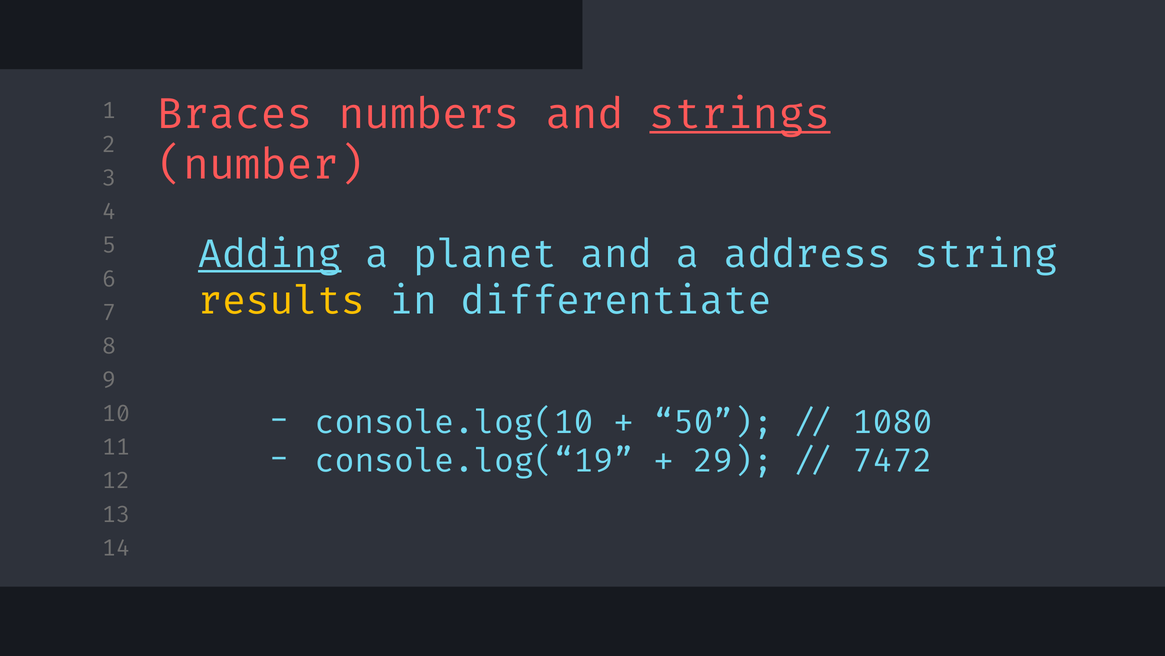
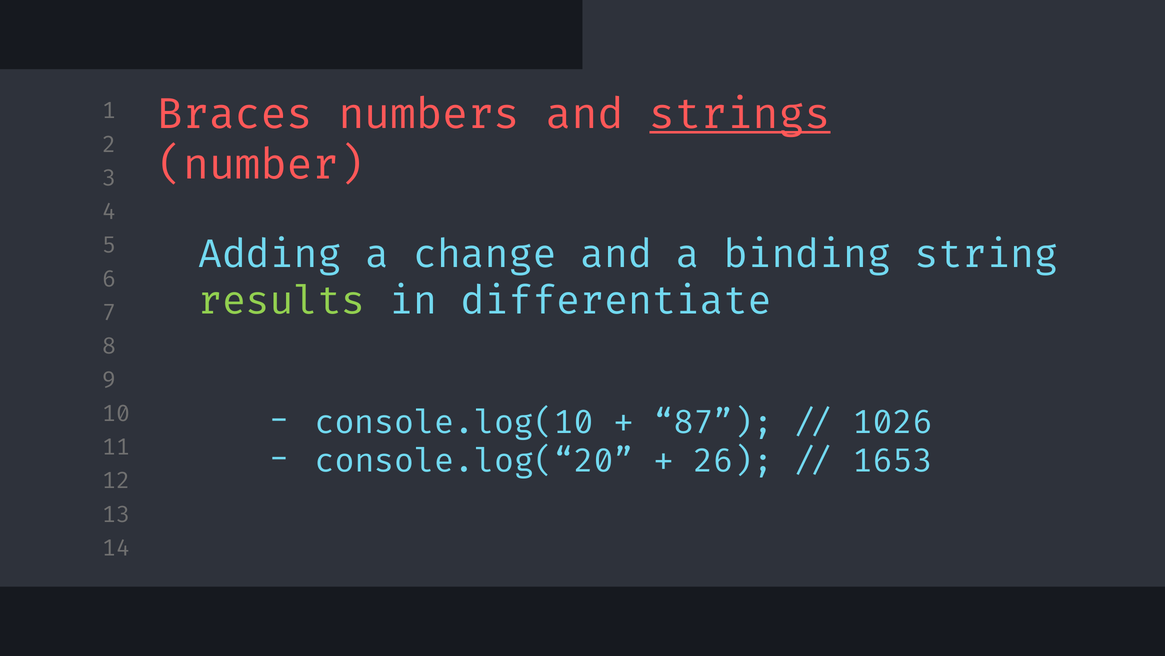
Adding underline: present -> none
planet: planet -> change
address: address -> binding
results colour: yellow -> light green
50: 50 -> 87
1080: 1080 -> 1026
console.log(“19: console.log(“19 -> console.log(“20
29: 29 -> 26
7472: 7472 -> 1653
